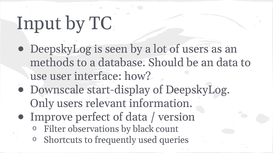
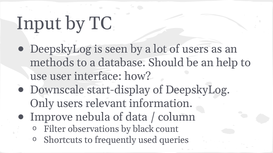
an data: data -> help
perfect: perfect -> nebula
version: version -> column
